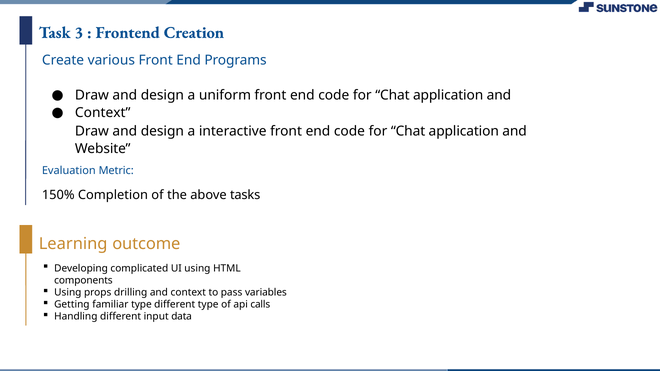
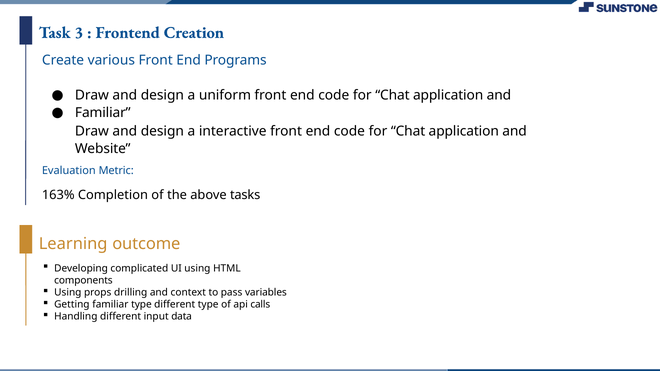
Context at (103, 113): Context -> Familiar
150%: 150% -> 163%
